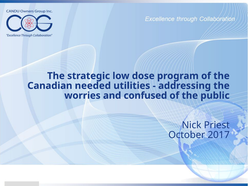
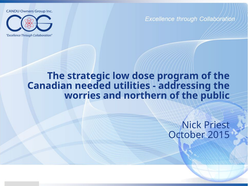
confused: confused -> northern
2017: 2017 -> 2015
